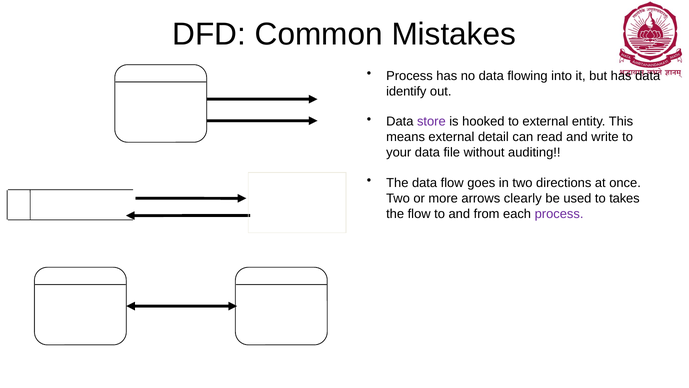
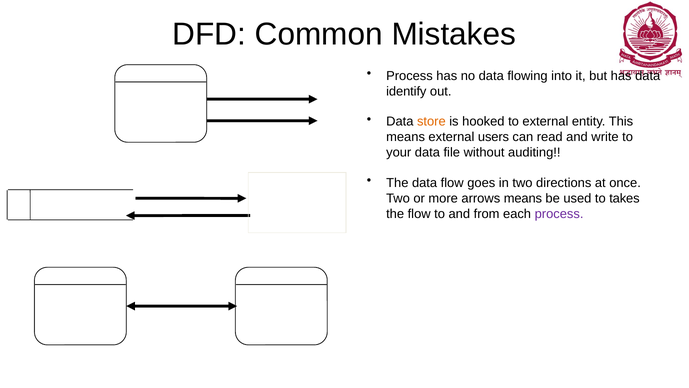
store colour: purple -> orange
detail: detail -> users
arrows clearly: clearly -> means
